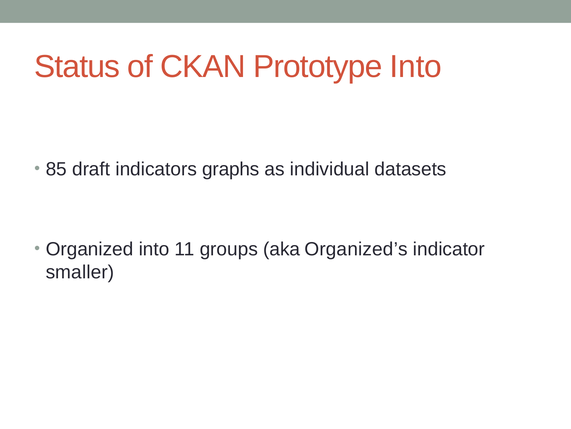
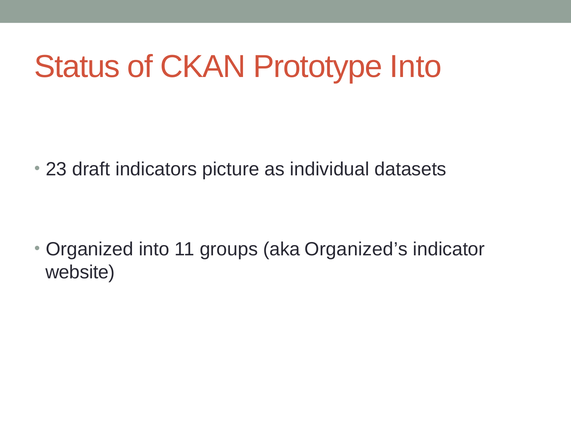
85: 85 -> 23
graphs: graphs -> picture
smaller: smaller -> website
